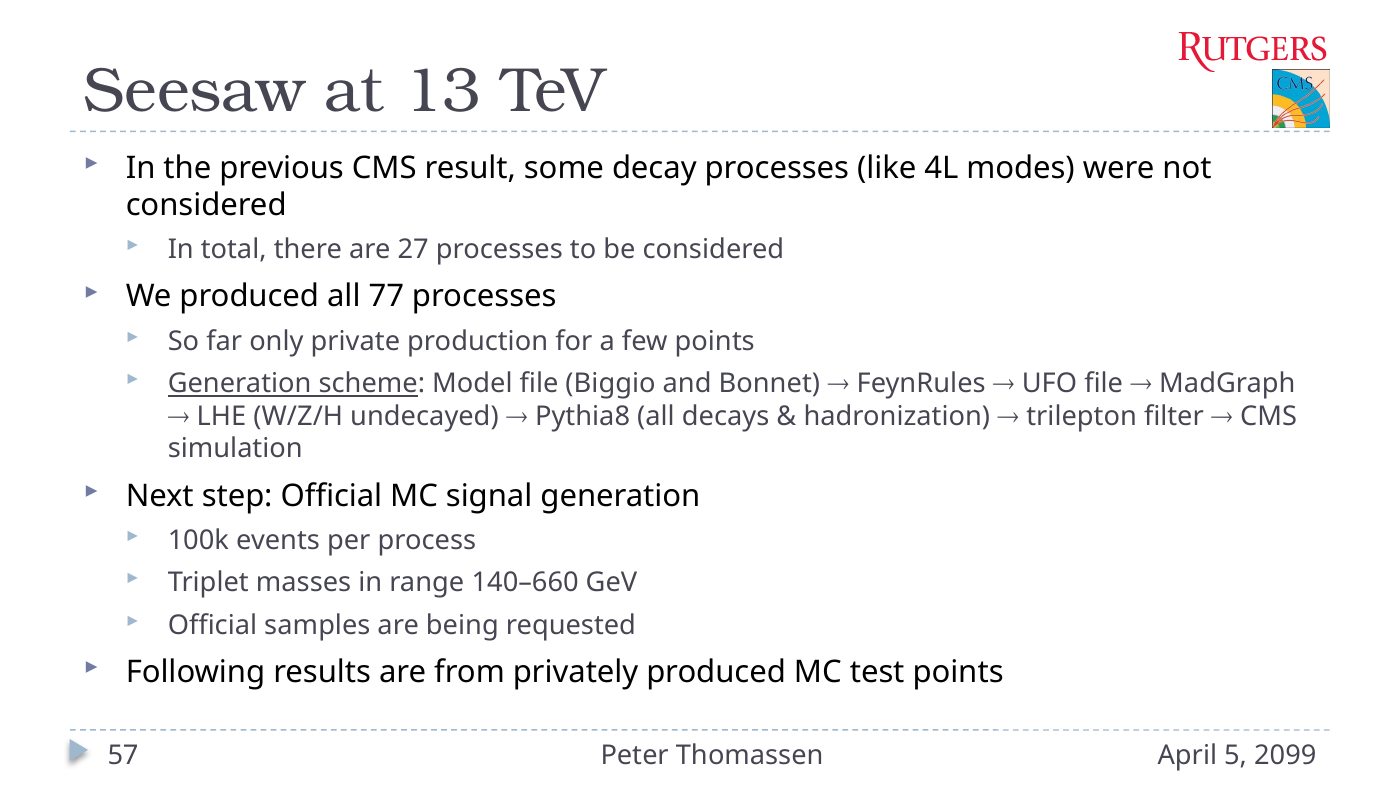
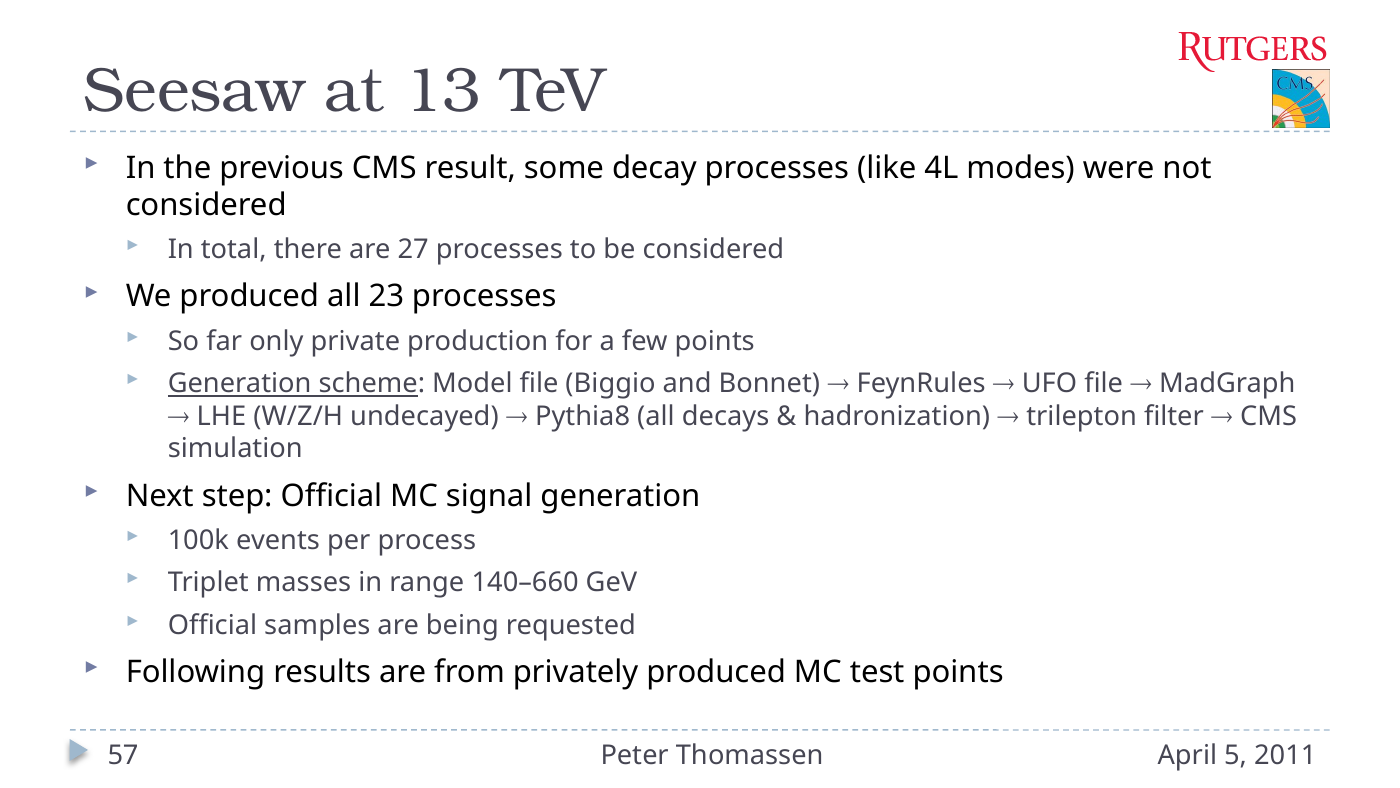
77: 77 -> 23
2099: 2099 -> 2011
